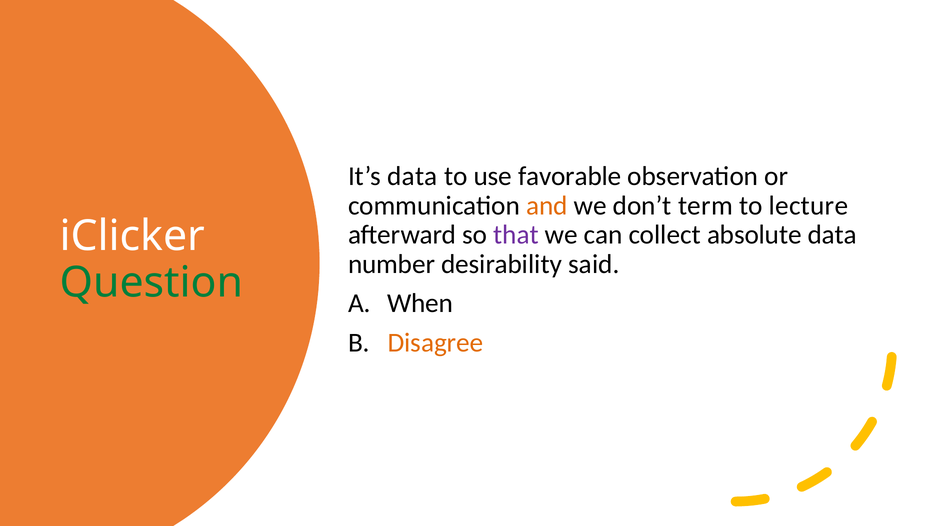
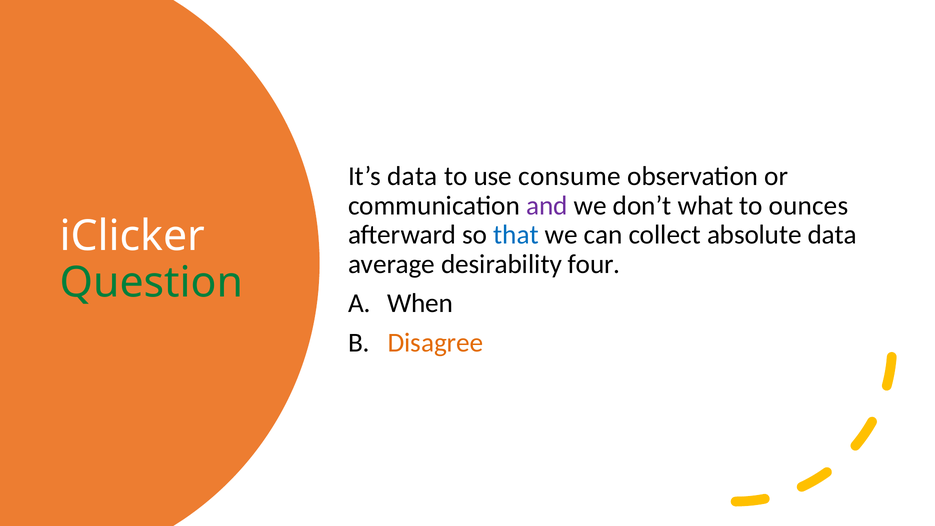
favorable: favorable -> consume
and colour: orange -> purple
term: term -> what
lecture: lecture -> ounces
that colour: purple -> blue
number: number -> average
said: said -> four
